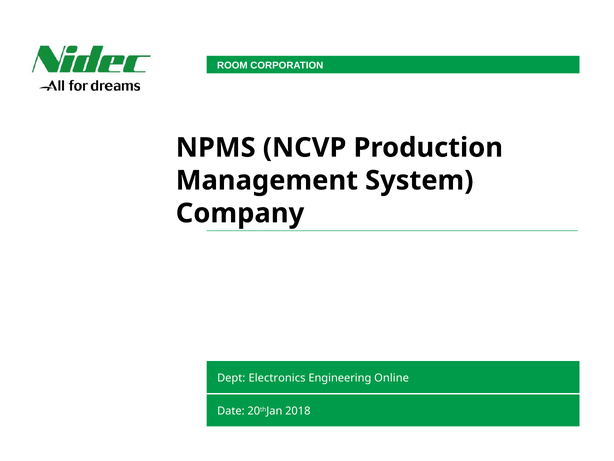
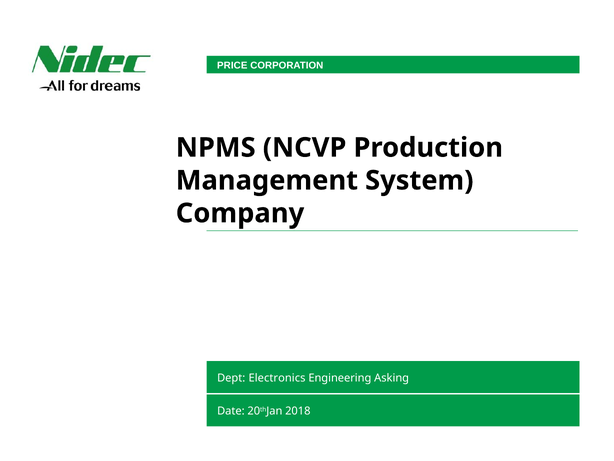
ROOM: ROOM -> PRICE
Online: Online -> Asking
